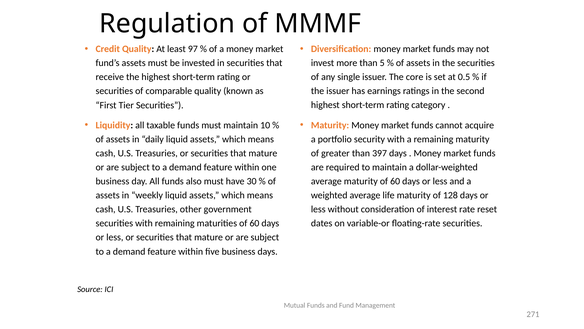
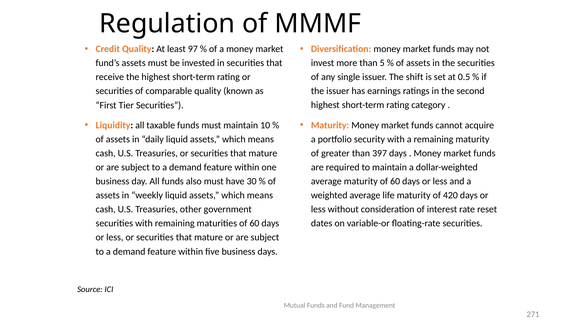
core: core -> shift
128: 128 -> 420
